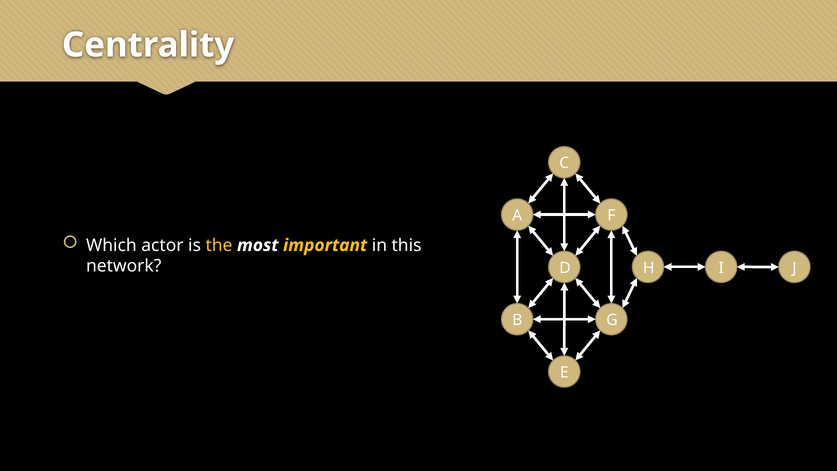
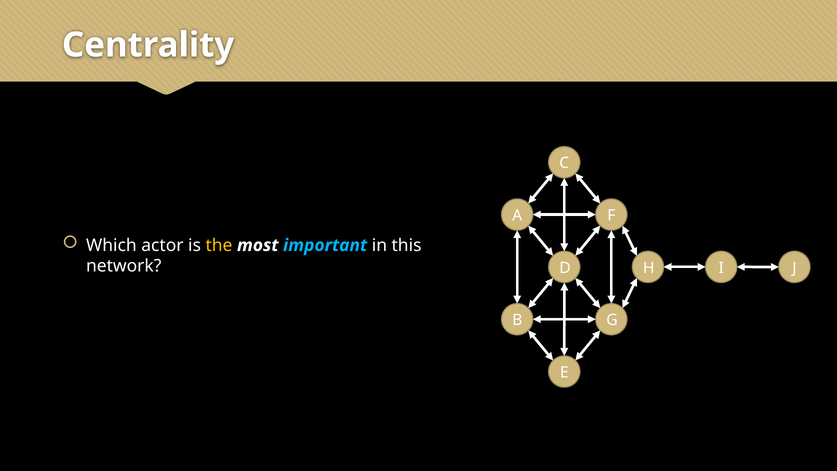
important colour: yellow -> light blue
